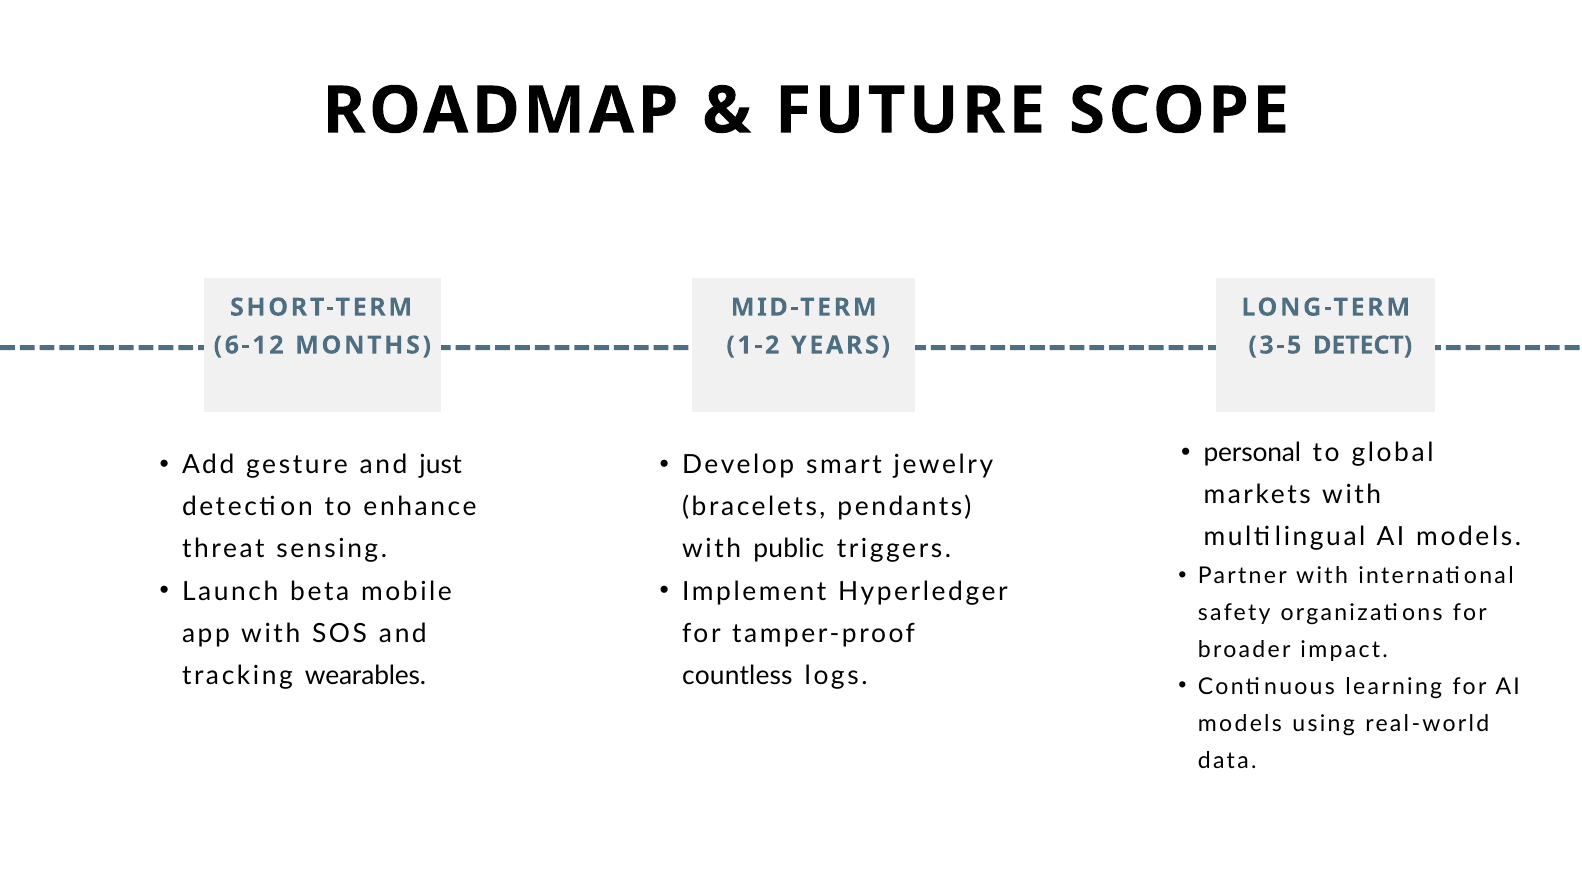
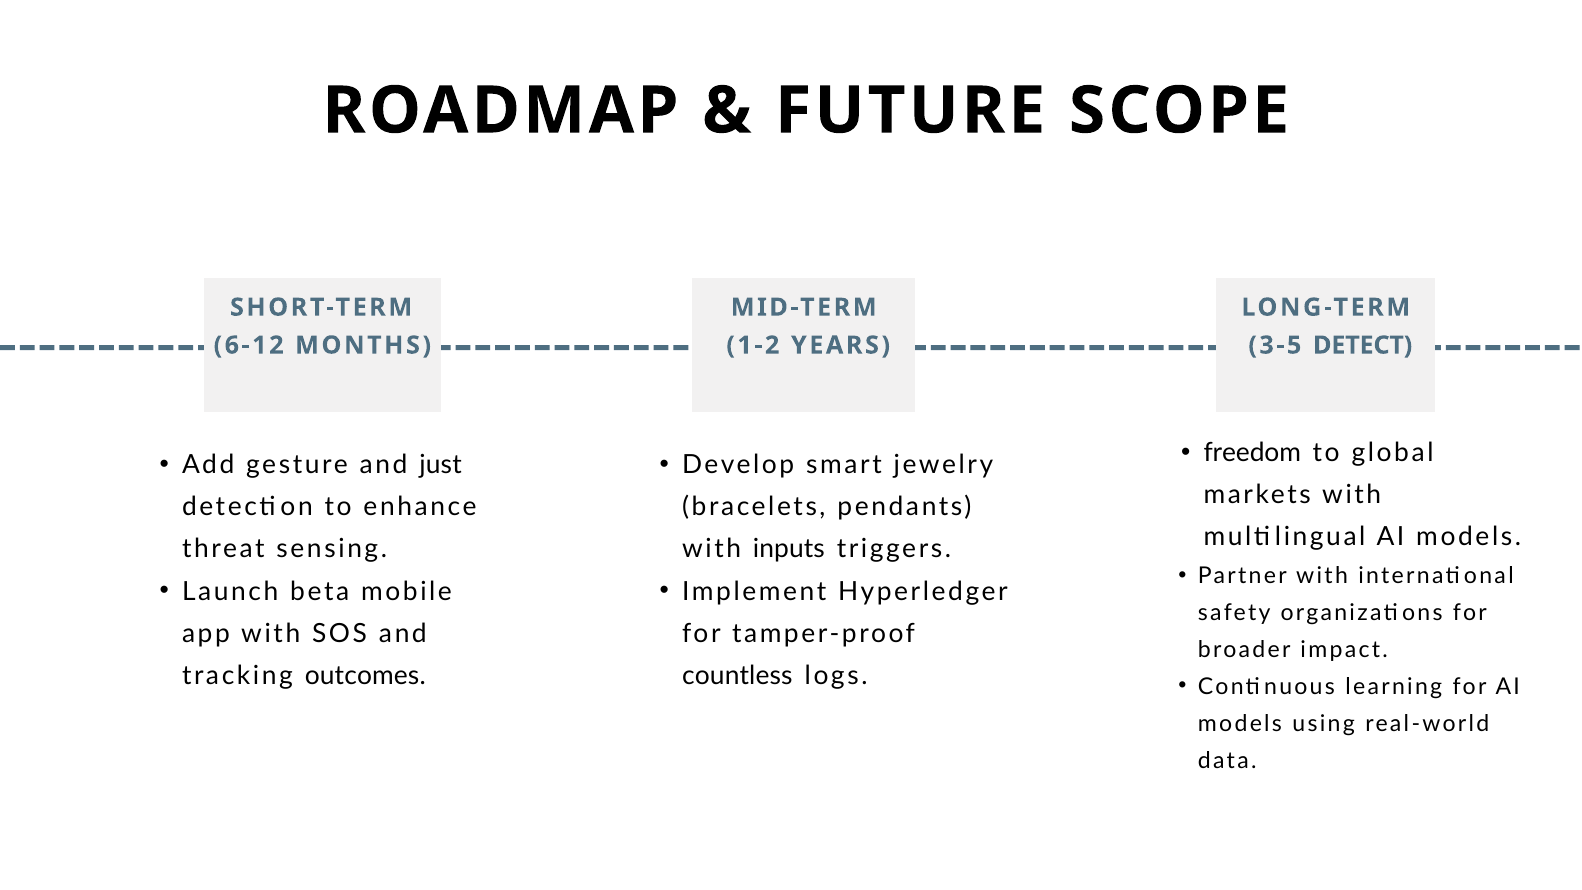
personal: personal -> freedom
public: public -> inputs
wearables: wearables -> outcomes
